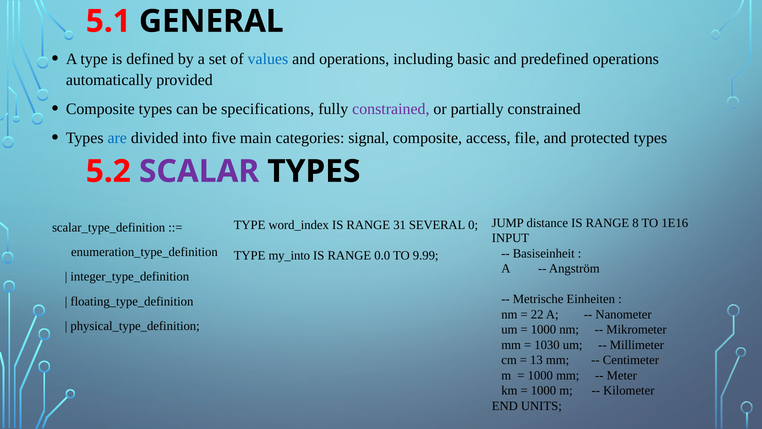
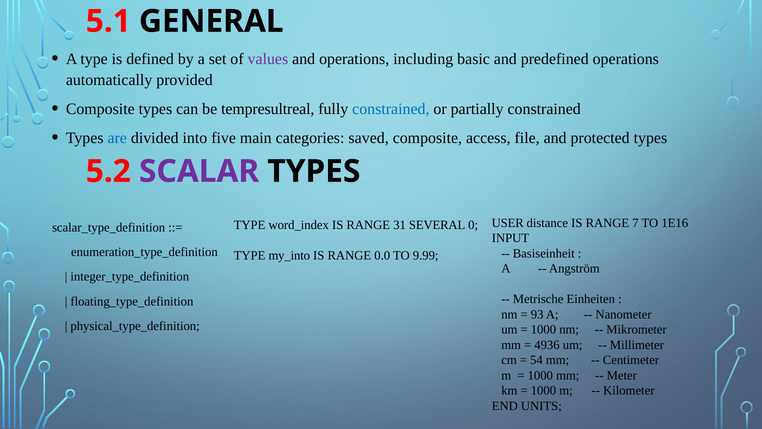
values colour: blue -> purple
specifications: specifications -> tempresultreal
constrained at (391, 109) colour: purple -> blue
signal: signal -> saved
JUMP: JUMP -> USER
8: 8 -> 7
22: 22 -> 93
1030: 1030 -> 4936
13: 13 -> 54
